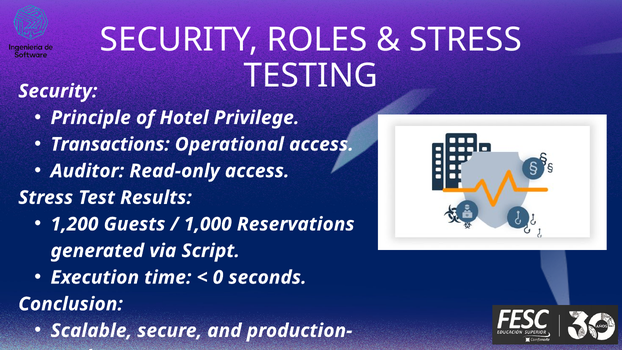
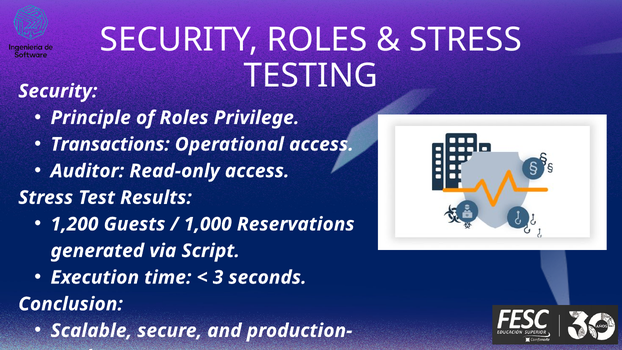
of Hotel: Hotel -> Roles
0: 0 -> 3
